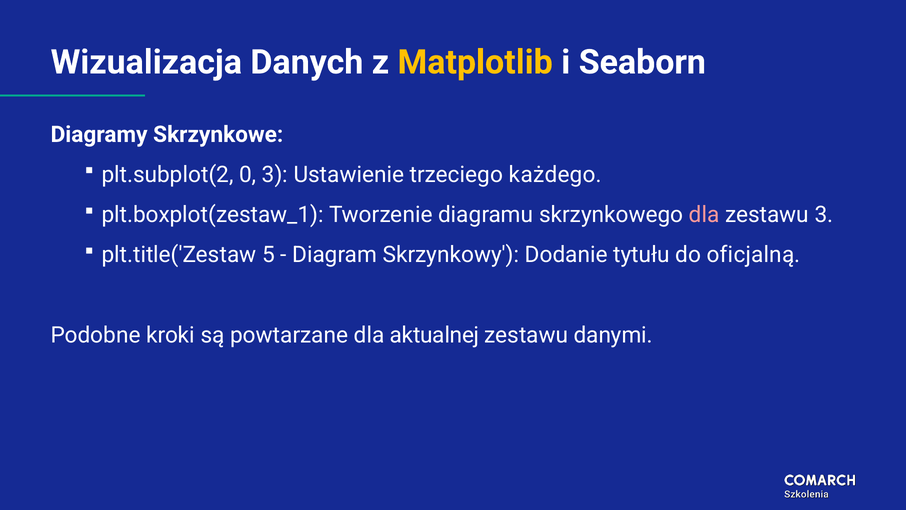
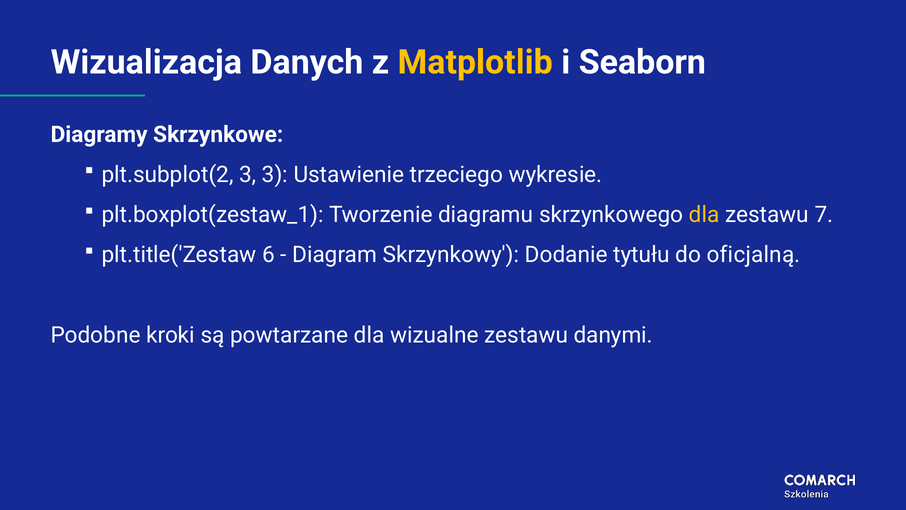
plt.subplot(2 0: 0 -> 3
każdego: każdego -> wykresie
dla at (704, 215) colour: pink -> yellow
zestawu 3: 3 -> 7
5: 5 -> 6
aktualnej: aktualnej -> wizualne
